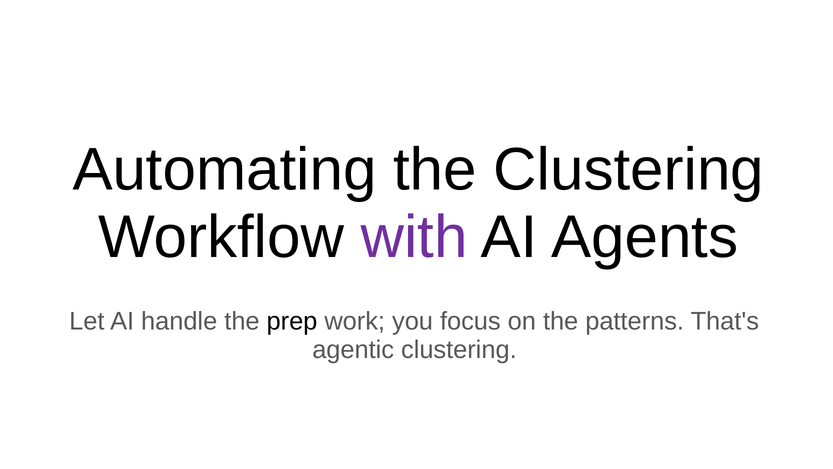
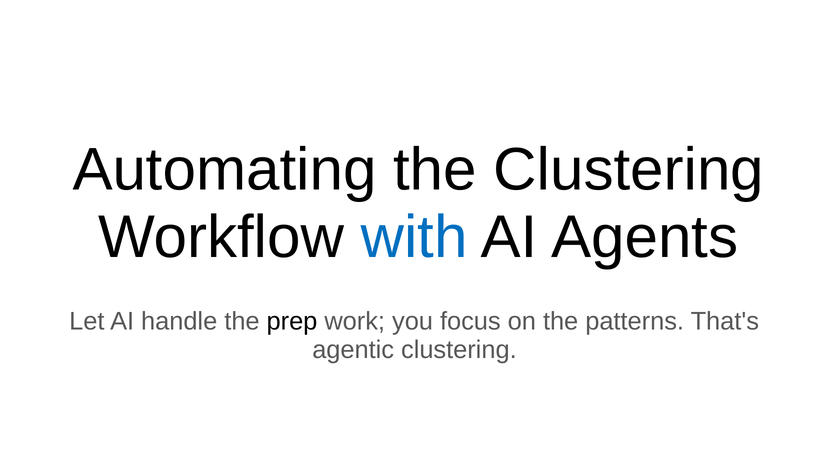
with colour: purple -> blue
